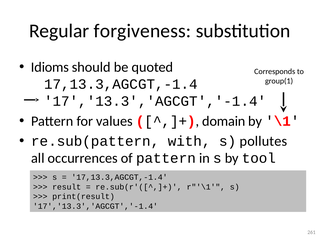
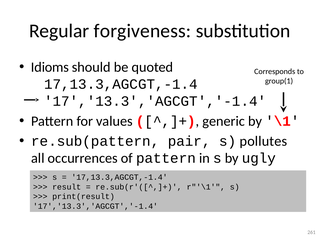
domain: domain -> generic
with: with -> pair
tool: tool -> ugly
